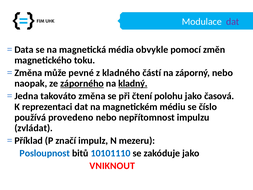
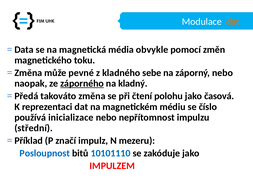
dat at (233, 22) colour: purple -> orange
částí: částí -> sebe
kladný underline: present -> none
Jedna: Jedna -> Předá
provedeno: provedeno -> inicializace
zvládat: zvládat -> střední
VNIKNOUT: VNIKNOUT -> IMPULZEM
